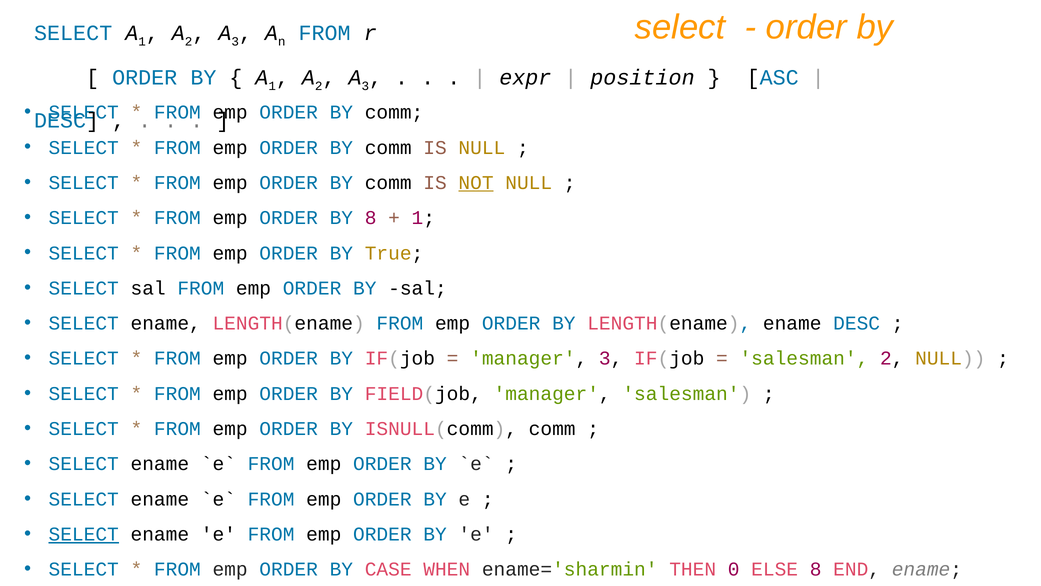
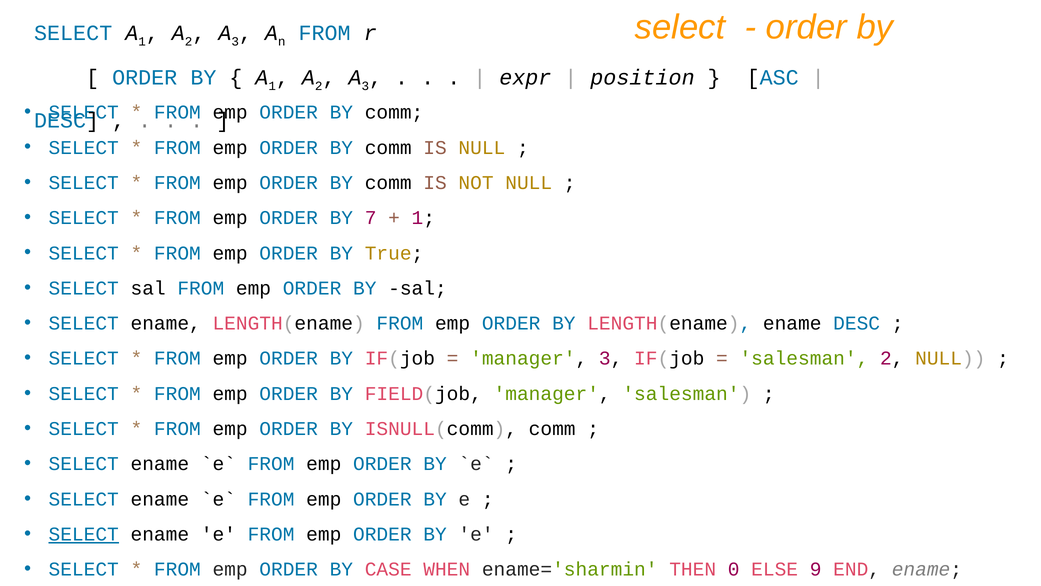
NOT underline: present -> none
BY 8: 8 -> 7
ELSE 8: 8 -> 9
